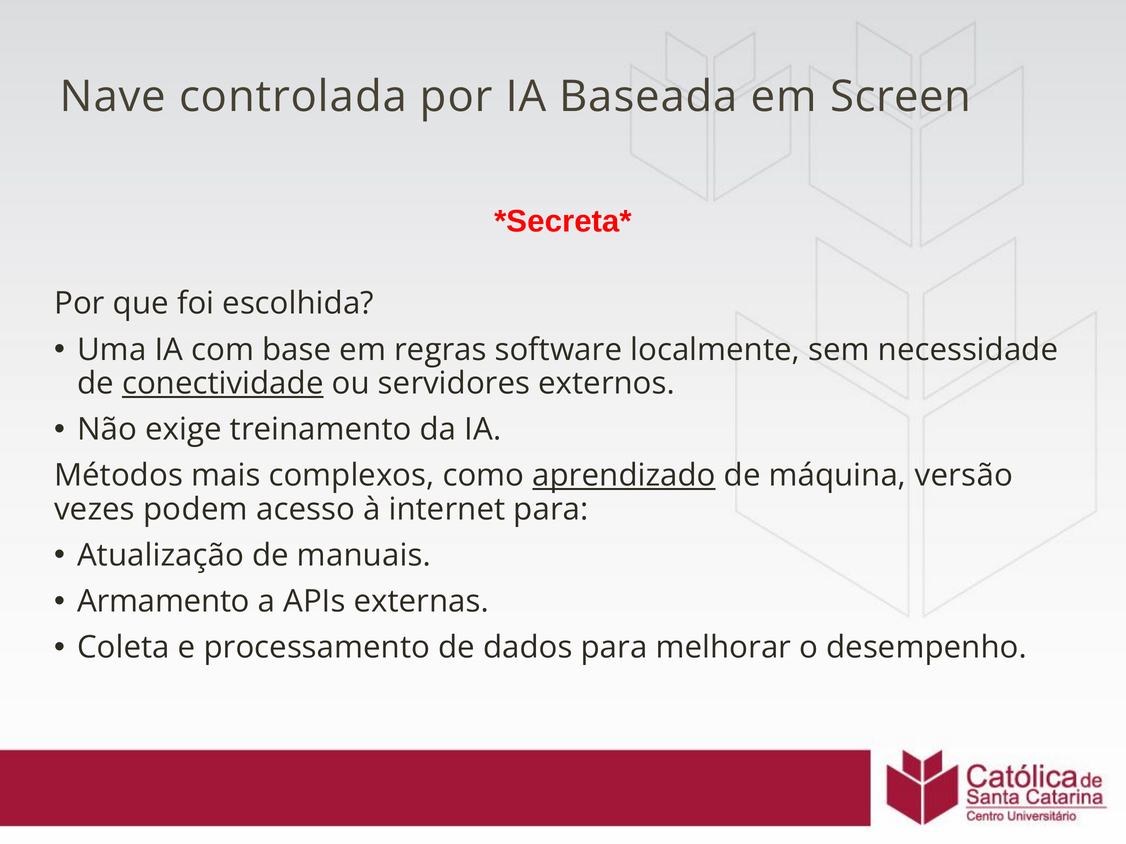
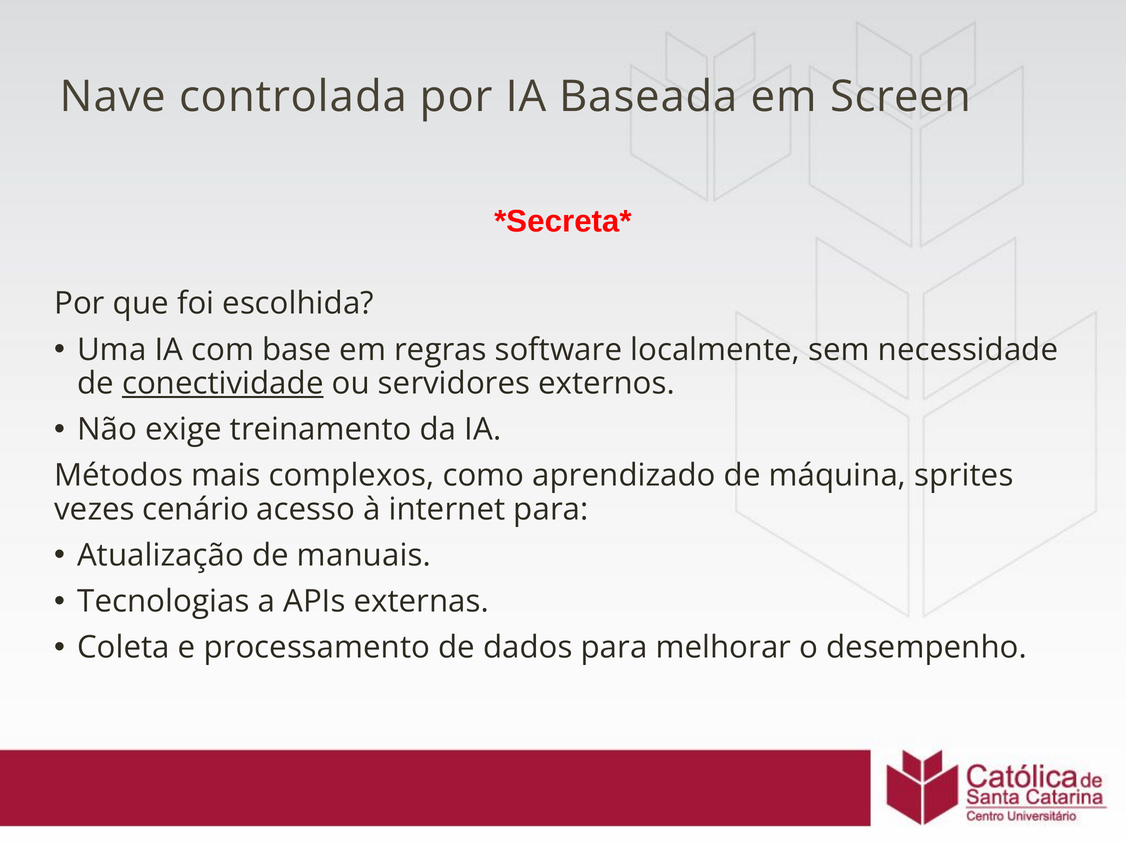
aprendizado underline: present -> none
versão: versão -> sprites
podem: podem -> cenário
Armamento: Armamento -> Tecnologias
